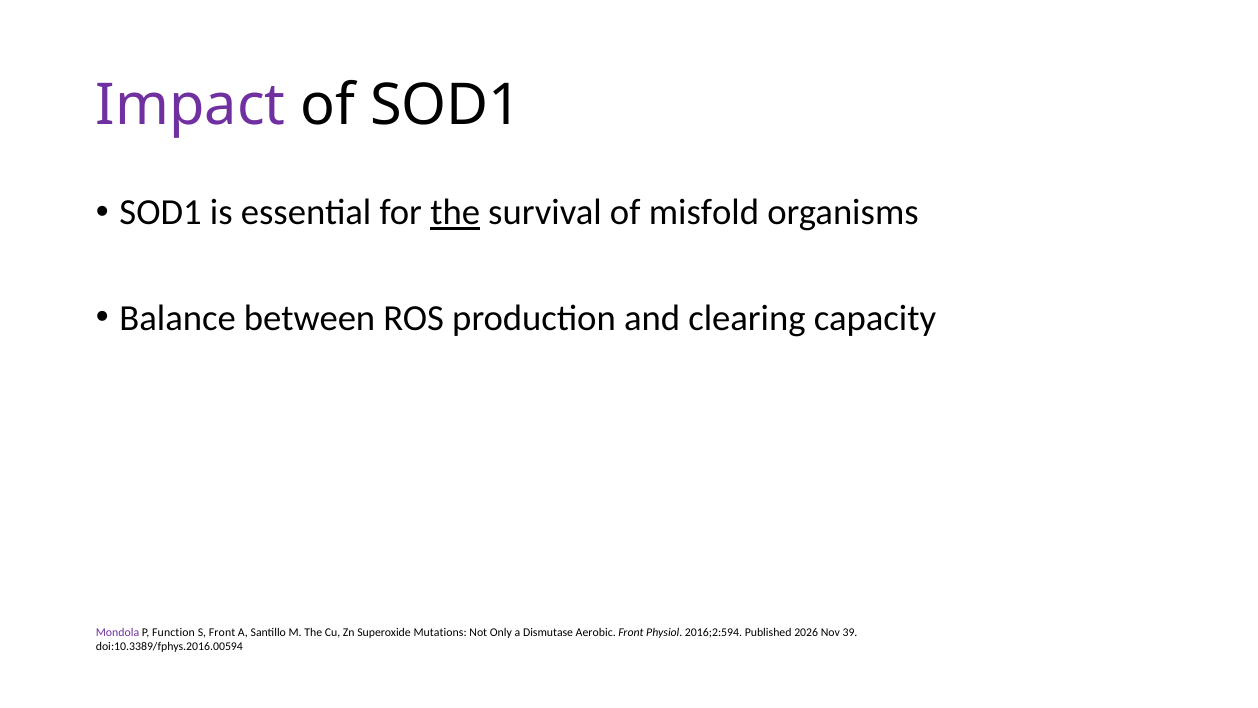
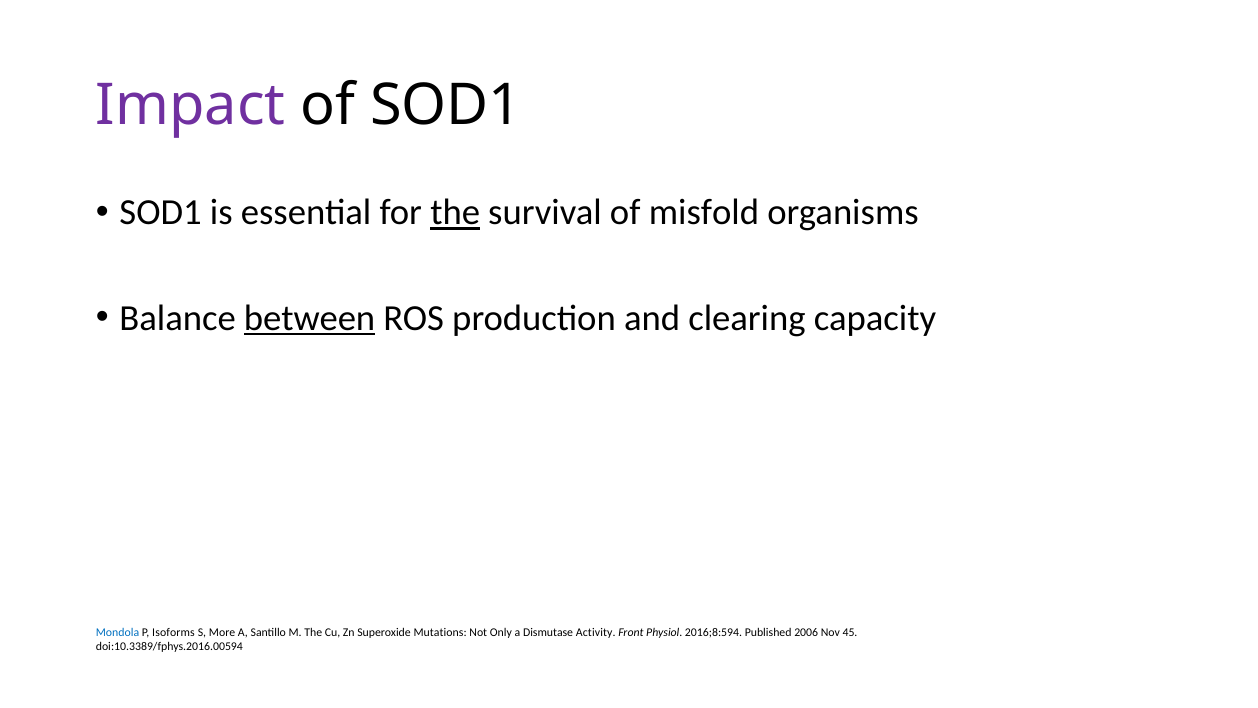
between underline: none -> present
Mondola colour: purple -> blue
Function: Function -> Isoforms
S Front: Front -> More
Aerobic: Aerobic -> Activity
2016;2:594: 2016;2:594 -> 2016;8:594
2026: 2026 -> 2006
39: 39 -> 45
